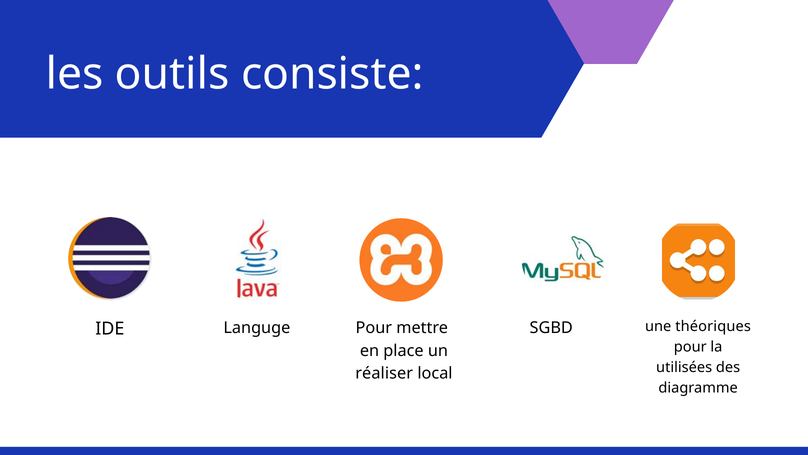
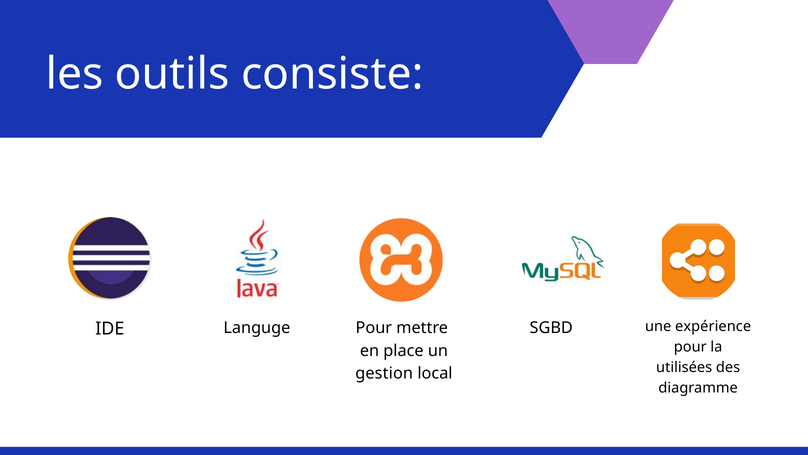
théoriques: théoriques -> expérience
réaliser: réaliser -> gestion
